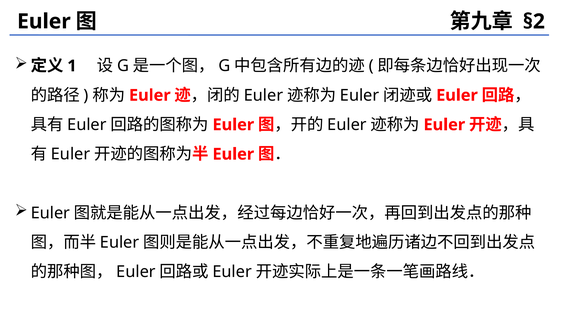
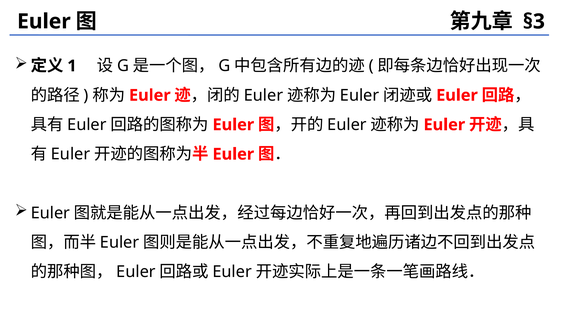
§2: §2 -> §3
